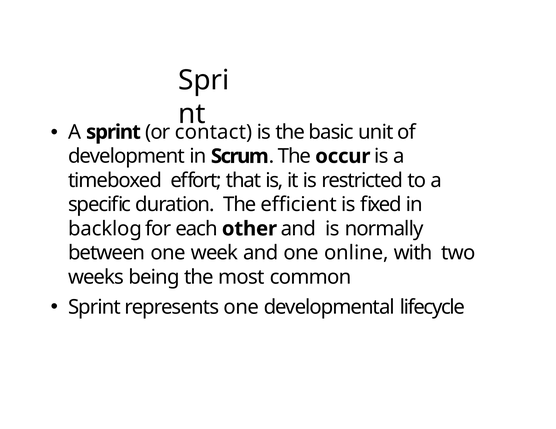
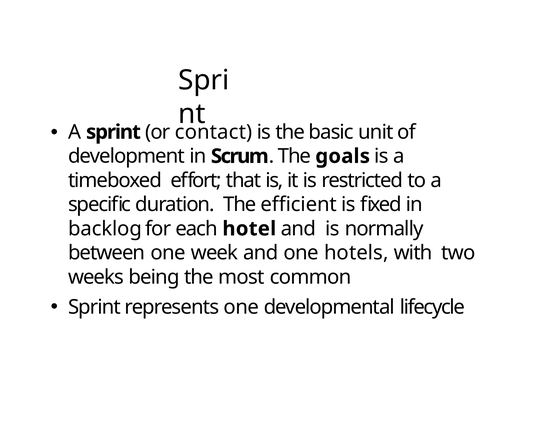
occur: occur -> goals
other: other -> hotel
online: online -> hotels
